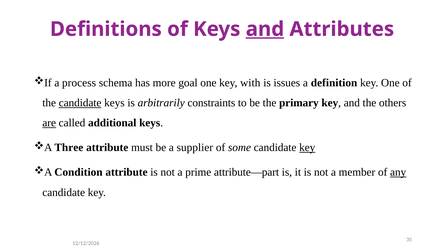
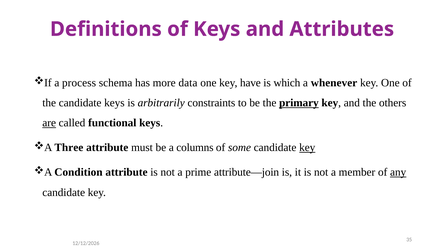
and at (265, 29) underline: present -> none
goal: goal -> data
with: with -> have
issues: issues -> which
definition: definition -> whenever
candidate at (80, 103) underline: present -> none
primary underline: none -> present
additional: additional -> functional
supplier: supplier -> columns
attribute—part: attribute—part -> attribute—join
